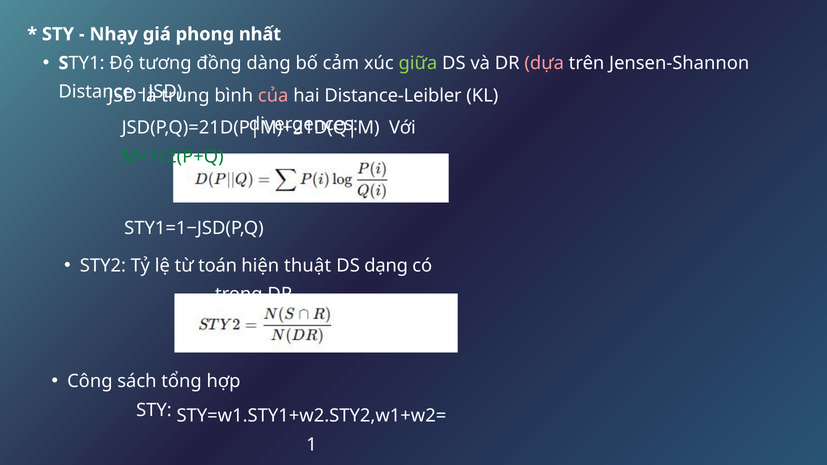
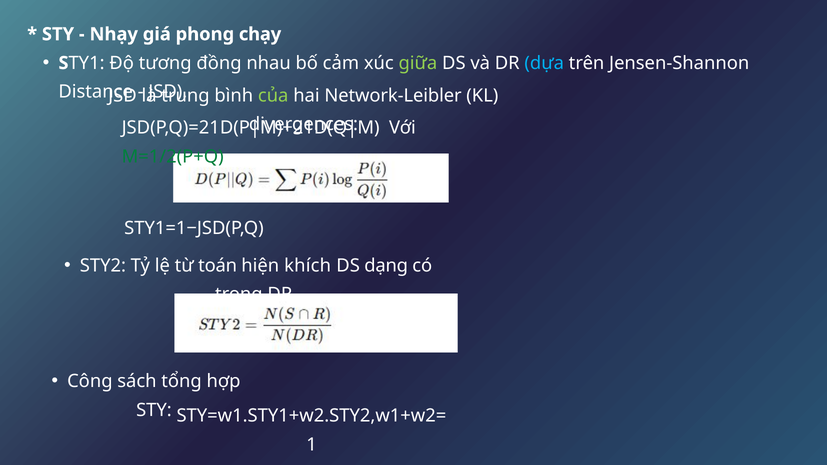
nhất: nhất -> chạy
dàng: dàng -> nhau
dựa colour: pink -> light blue
của colour: pink -> light green
Distance-Leibler: Distance-Leibler -> Network-Leibler
thuật: thuật -> khích
